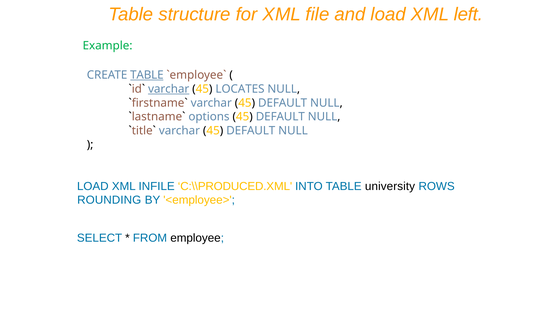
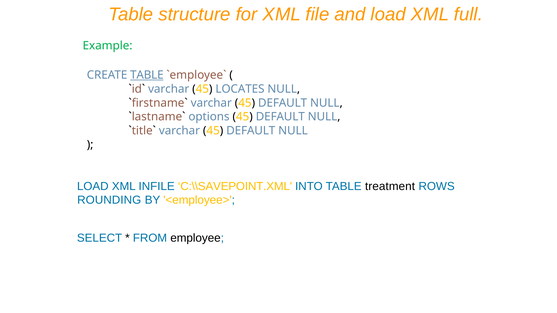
left: left -> full
varchar at (169, 89) underline: present -> none
C:\\PRODUCED.XML: C:\\PRODUCED.XML -> C:\\SAVEPOINT.XML
university: university -> treatment
